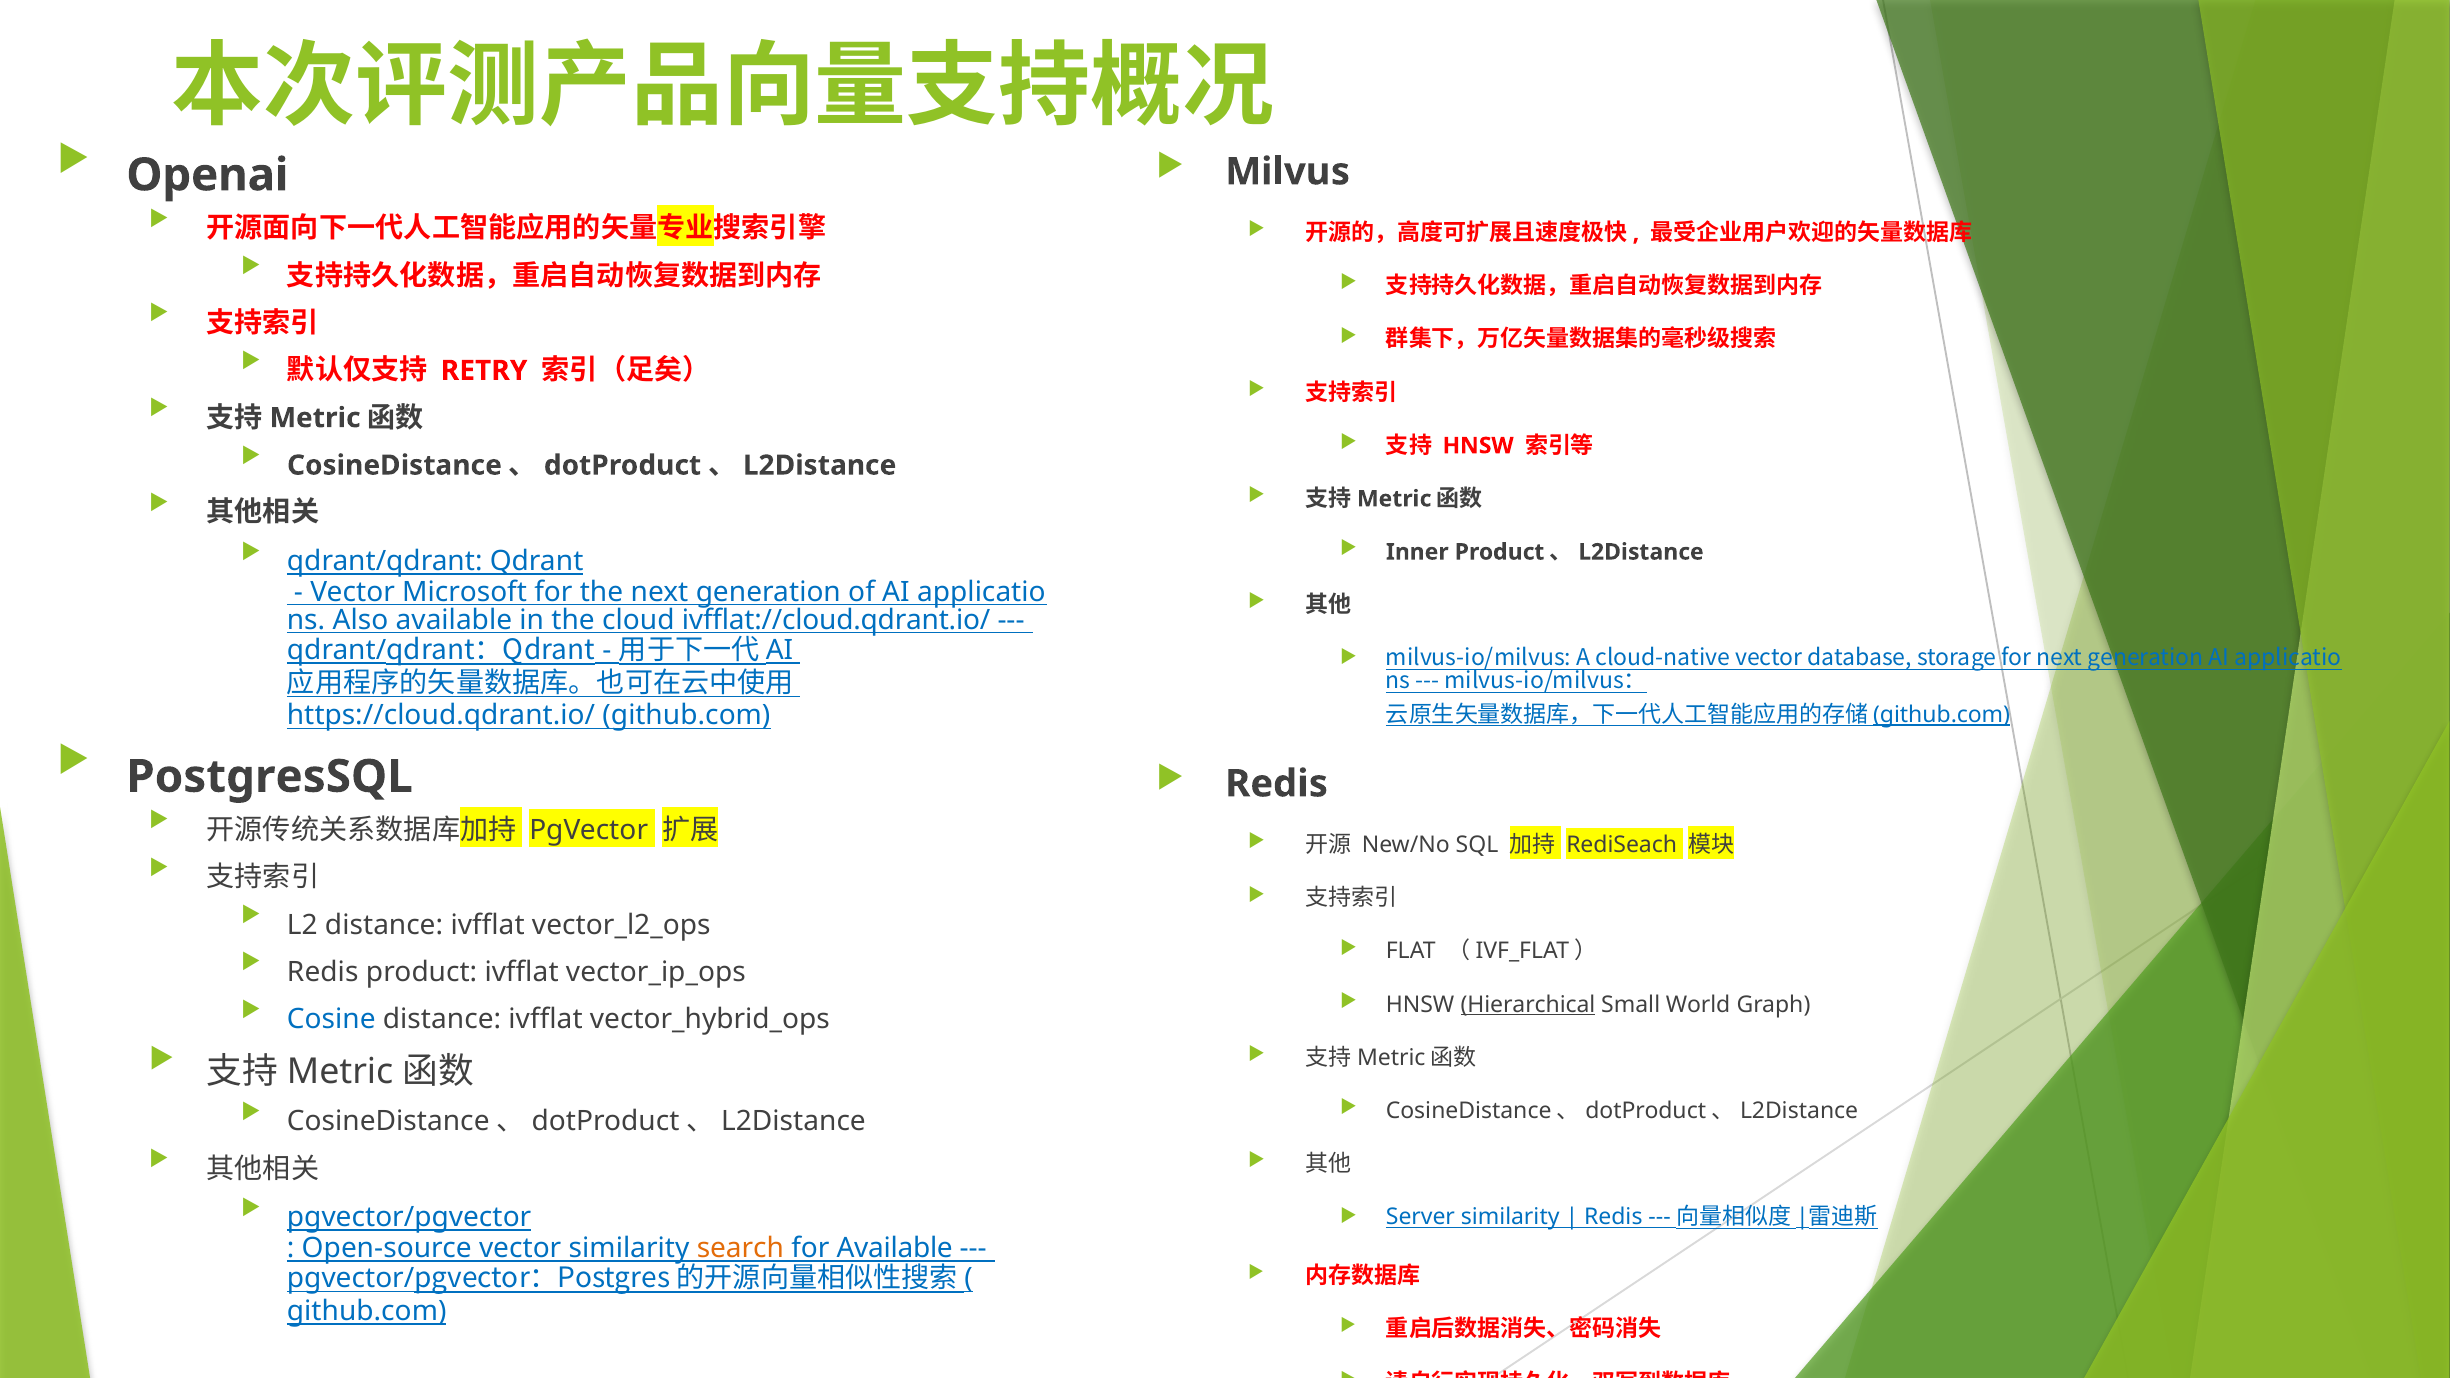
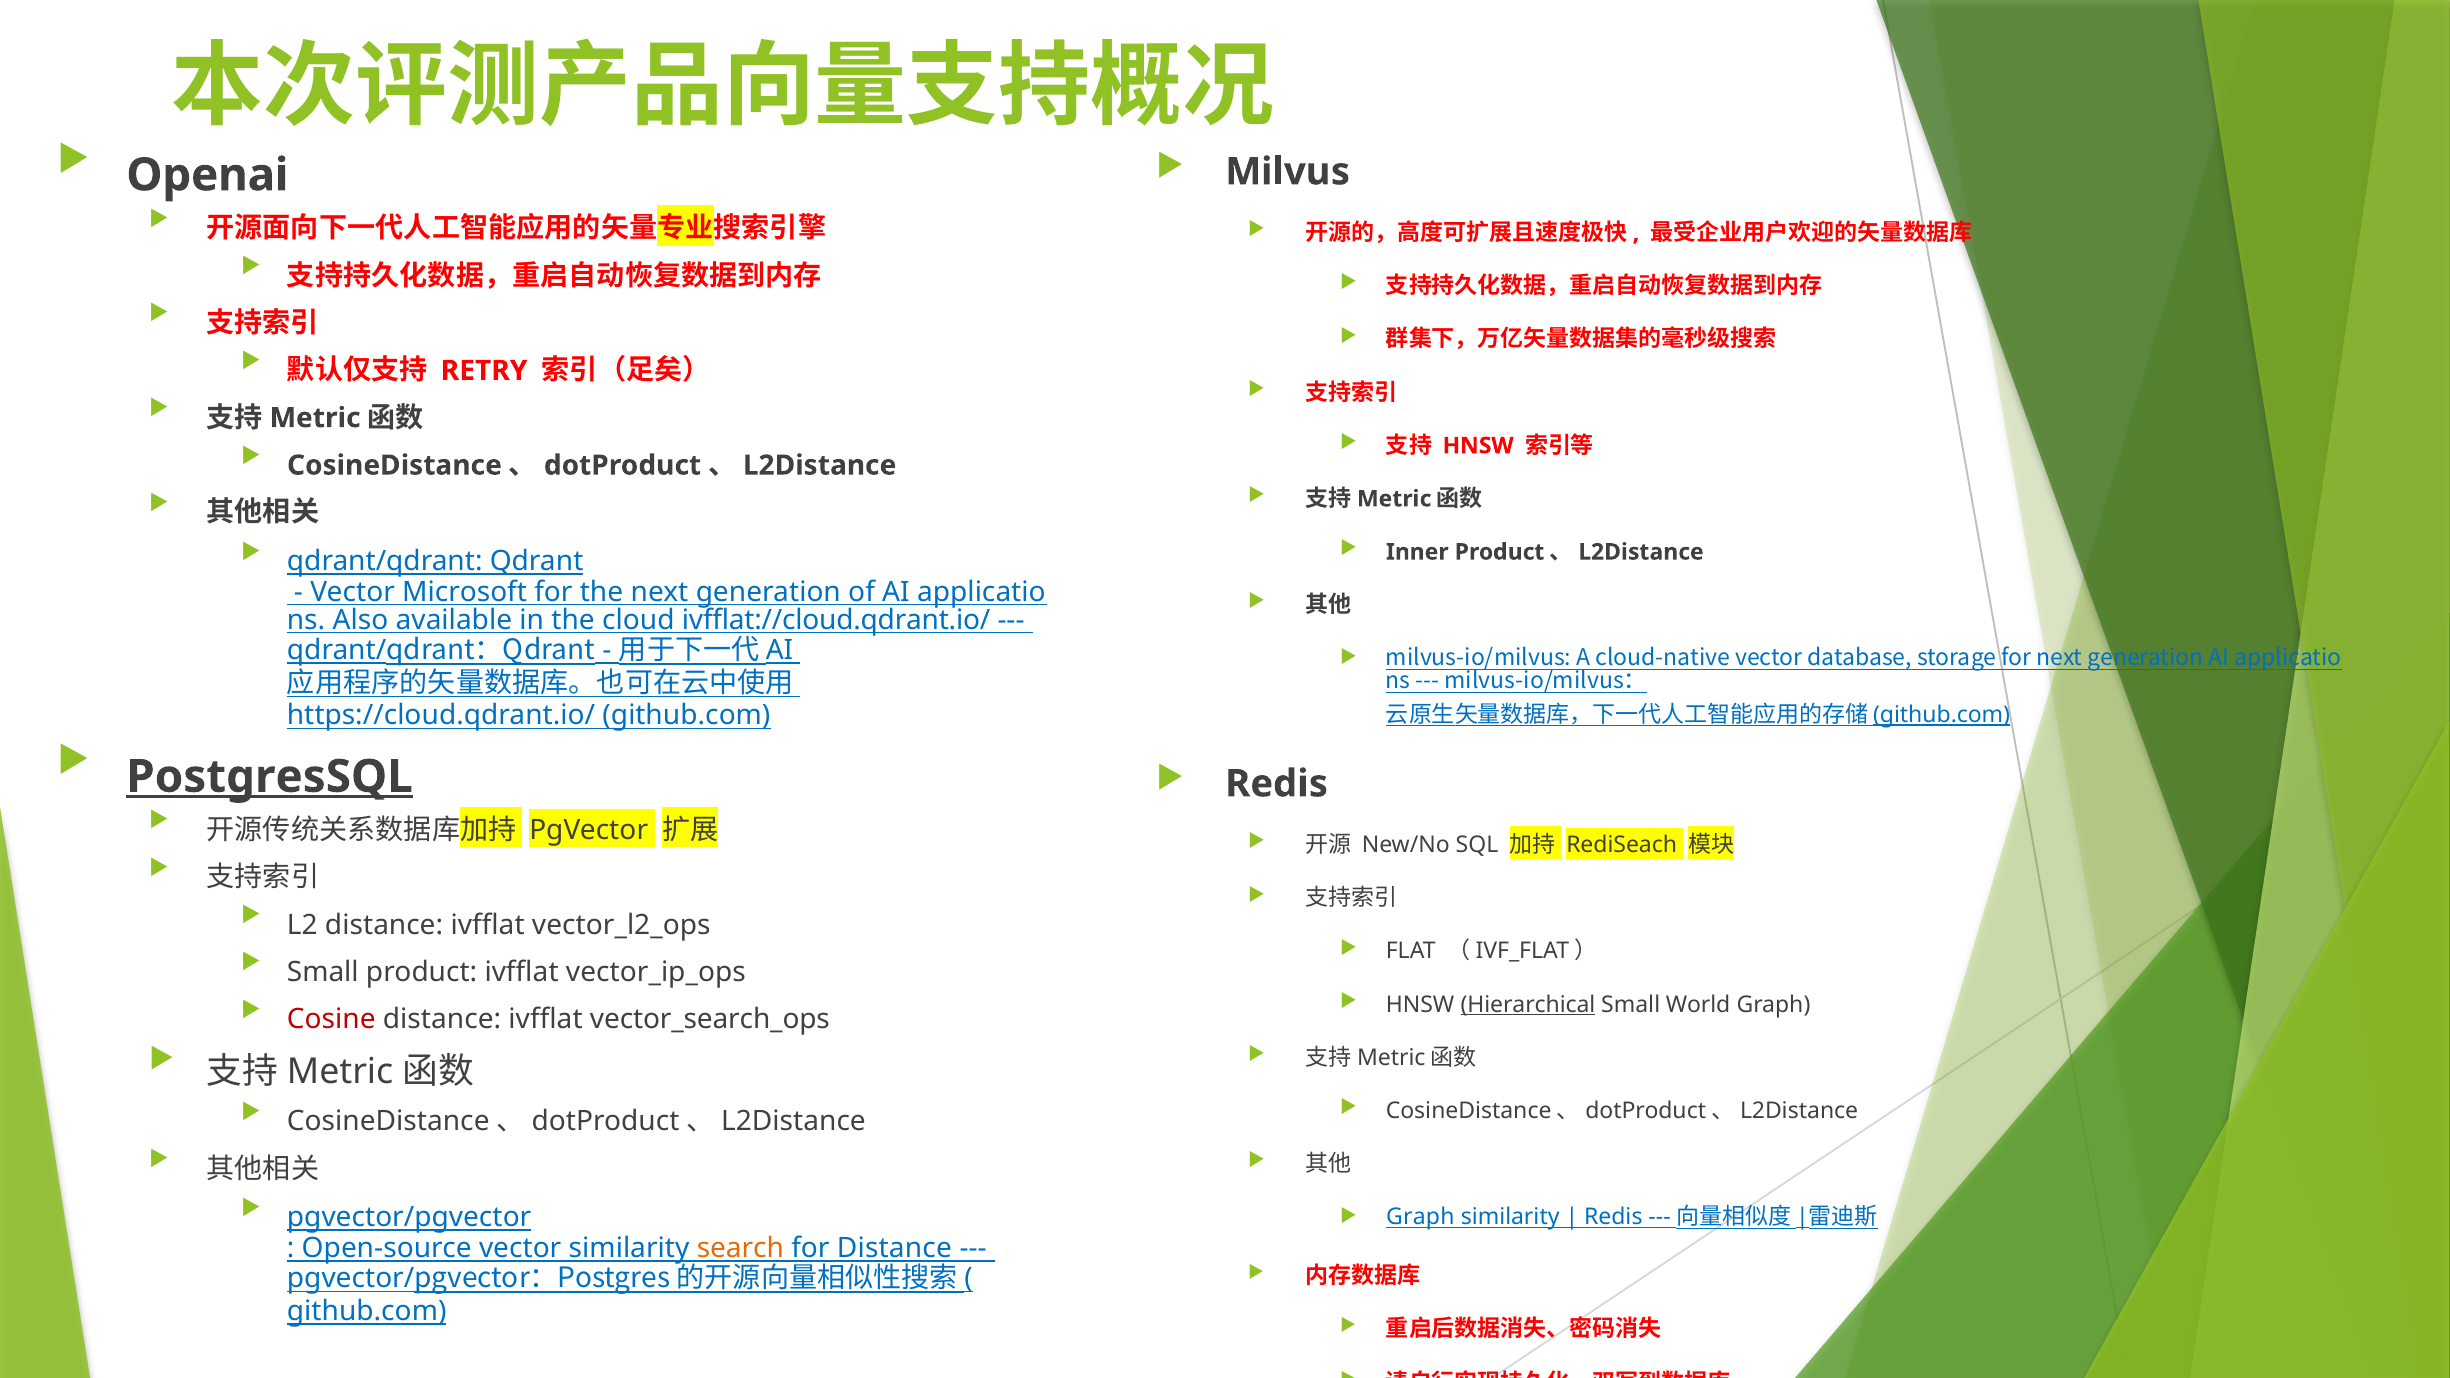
PostgresSQL underline: none -> present
Redis at (323, 972): Redis -> Small
Cosine colour: blue -> red
vector_hybrid_ops: vector_hybrid_ops -> vector_search_ops
Server at (1420, 1217): Server -> Graph
for Available: Available -> Distance
